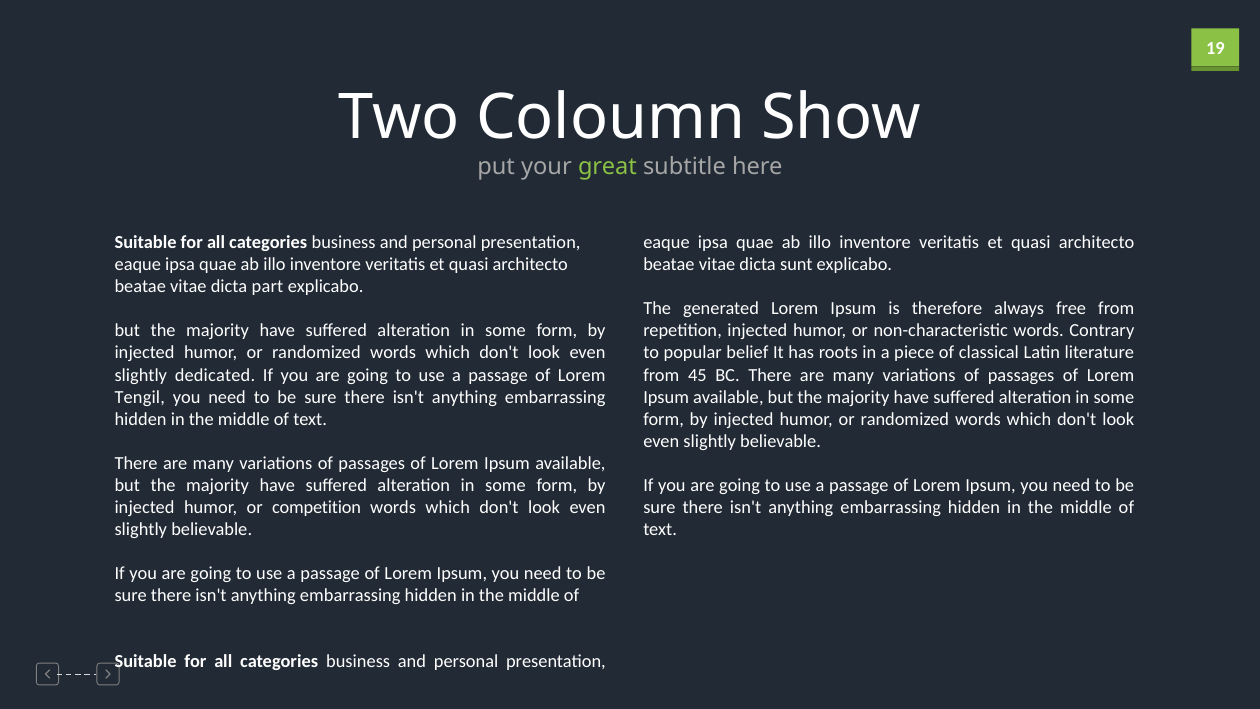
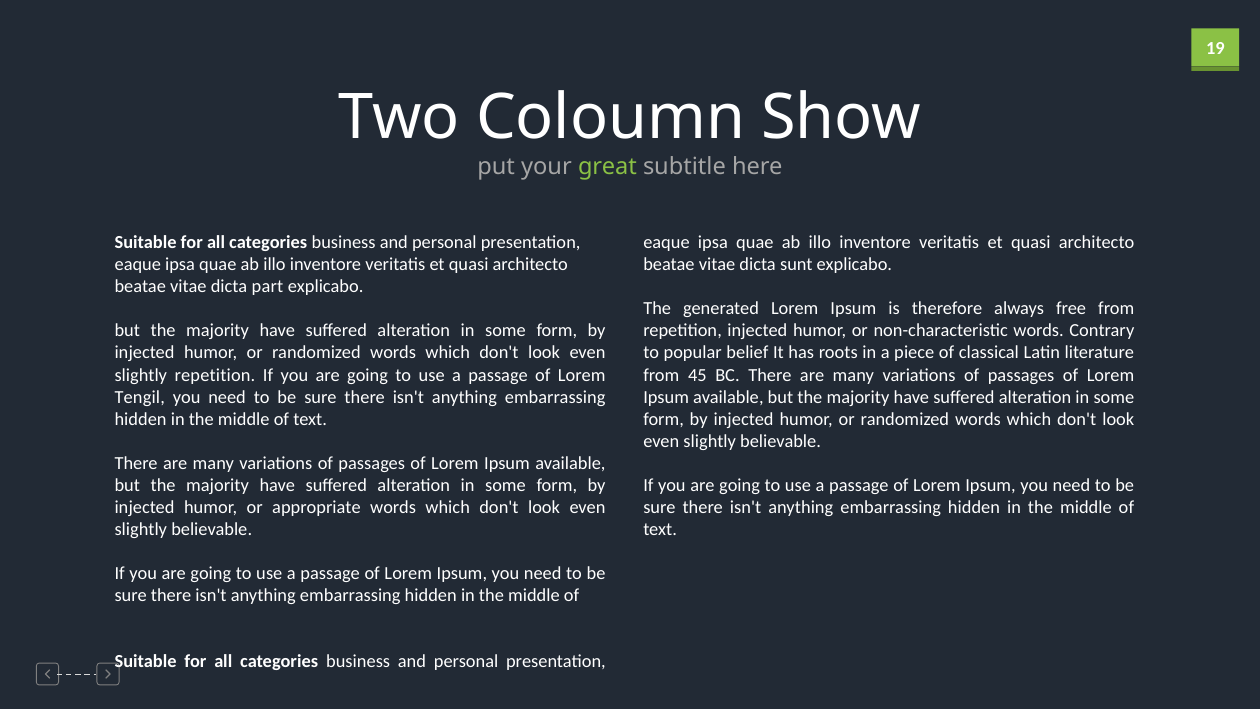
slightly dedicated: dedicated -> repetition
competition: competition -> appropriate
